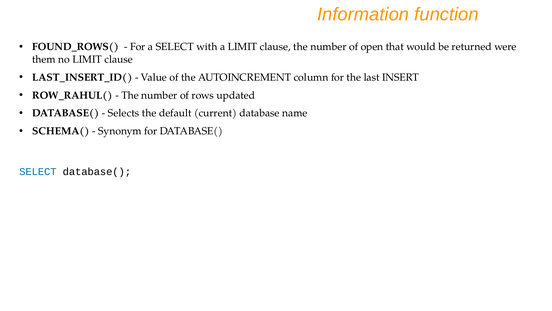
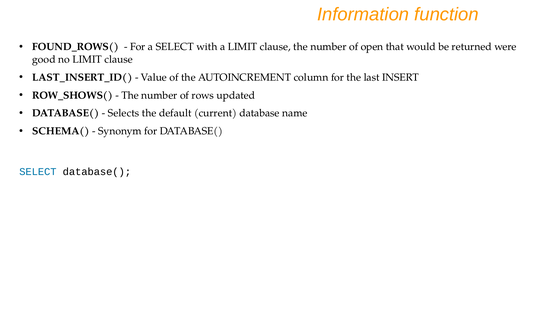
them: them -> good
ROW_RAHUL(: ROW_RAHUL( -> ROW_SHOWS(
